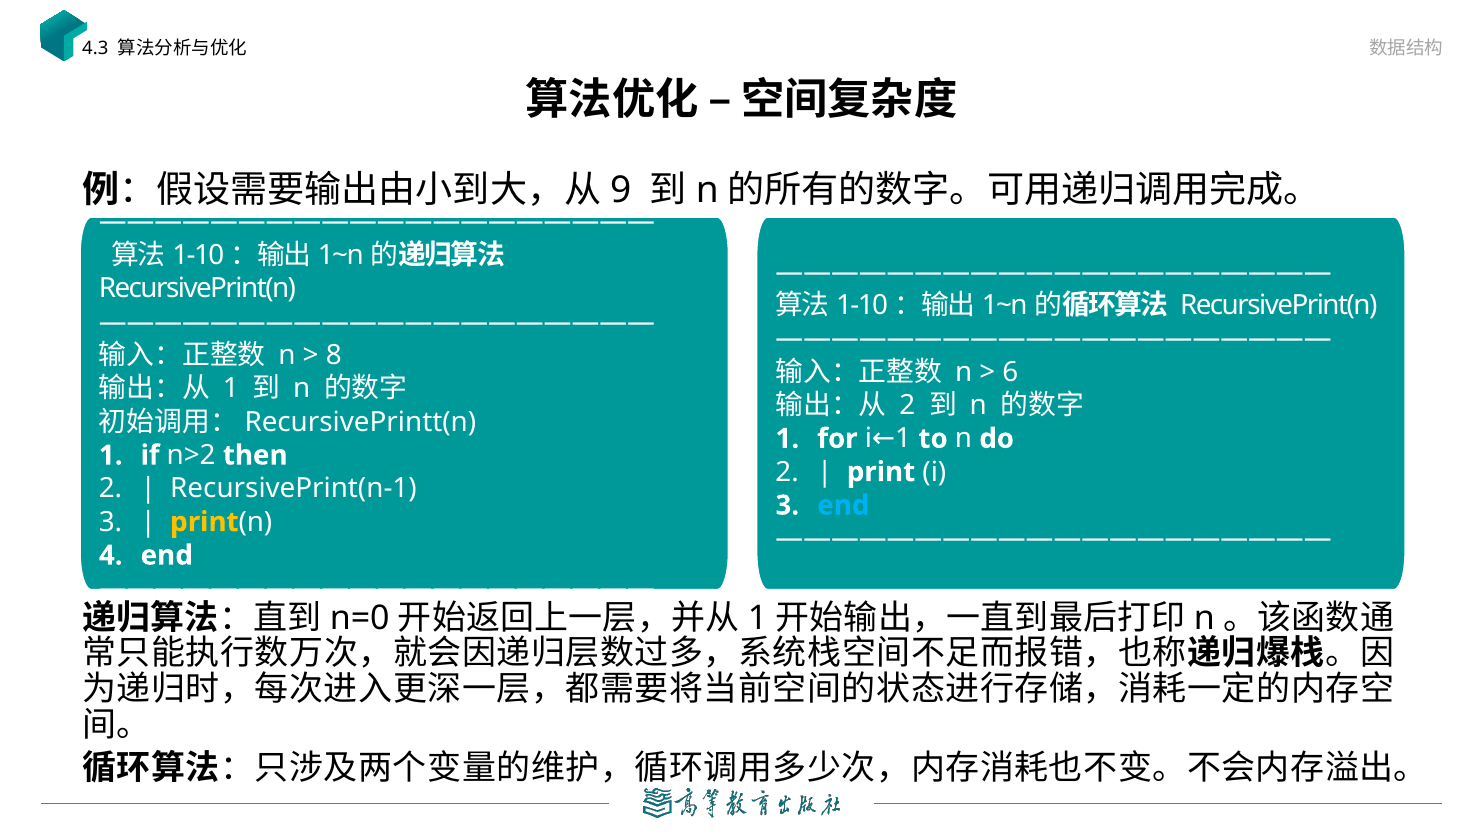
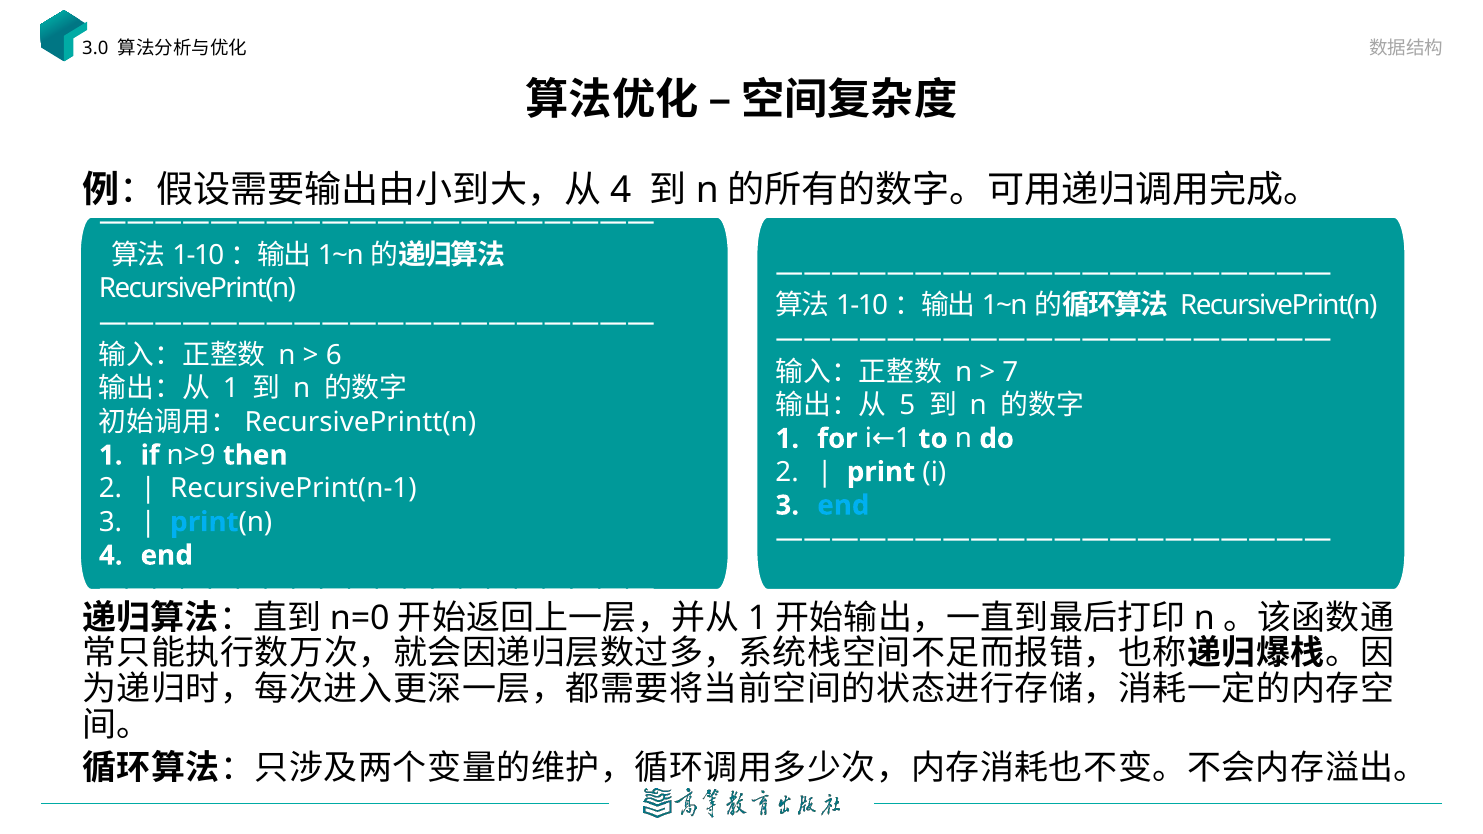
4.3: 4.3 -> 3.0
9 at (621, 190): 9 -> 4
8: 8 -> 6
6: 6 -> 7
2 at (907, 405): 2 -> 5
n>2: n>2 -> n>9
print at (204, 522) colour: yellow -> light blue
